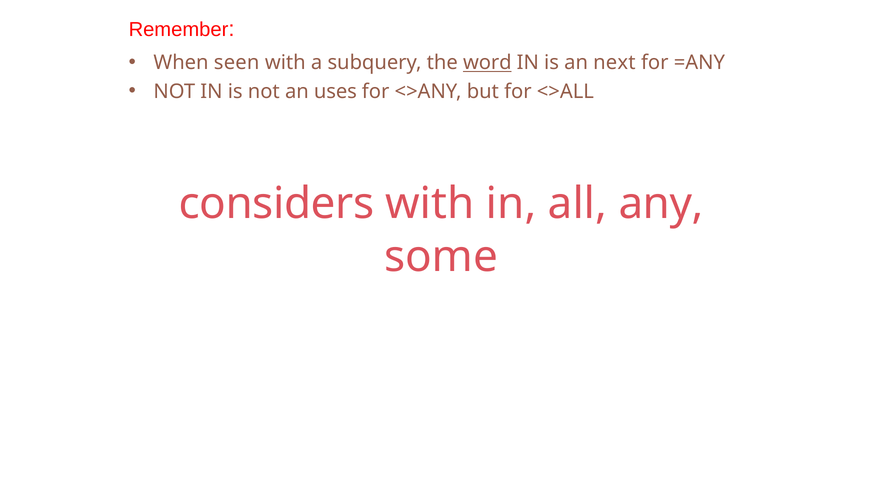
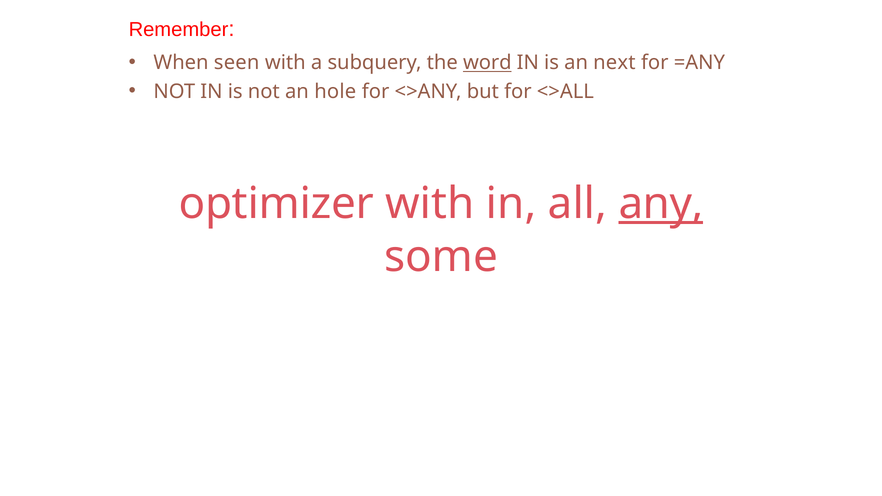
uses: uses -> hole
considers: considers -> optimizer
any underline: none -> present
